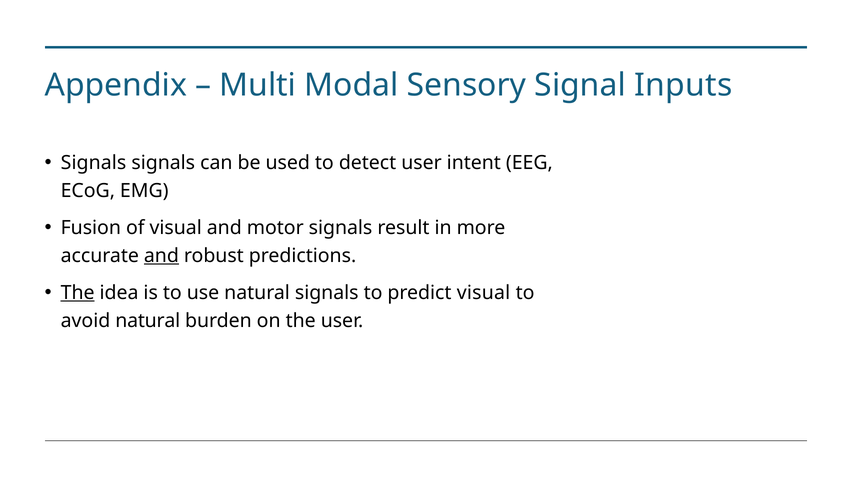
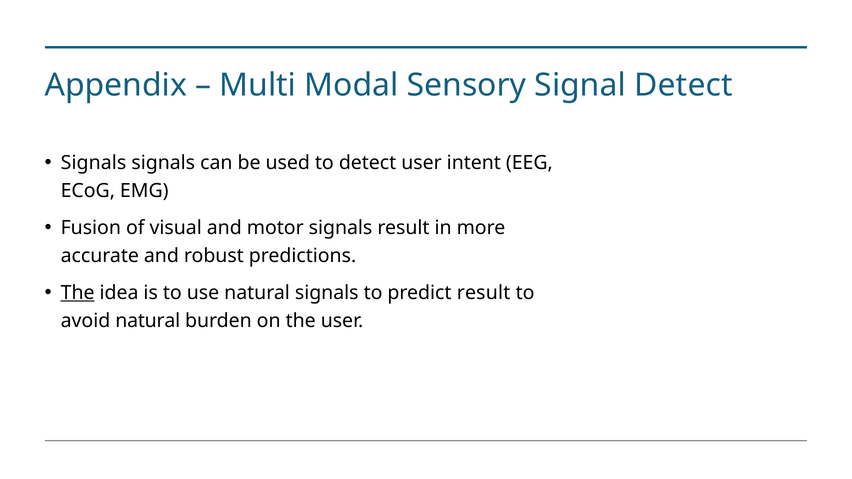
Signal Inputs: Inputs -> Detect
and at (161, 256) underline: present -> none
predict visual: visual -> result
